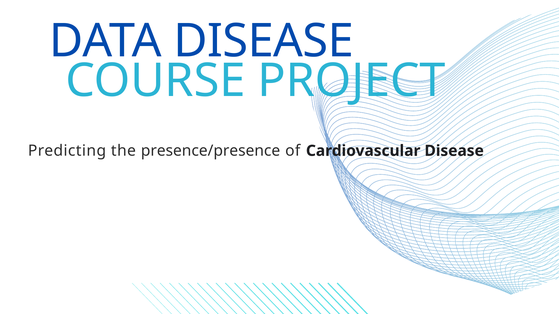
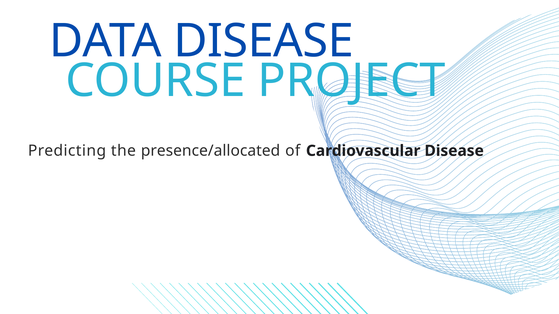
presence/presence: presence/presence -> presence/allocated
